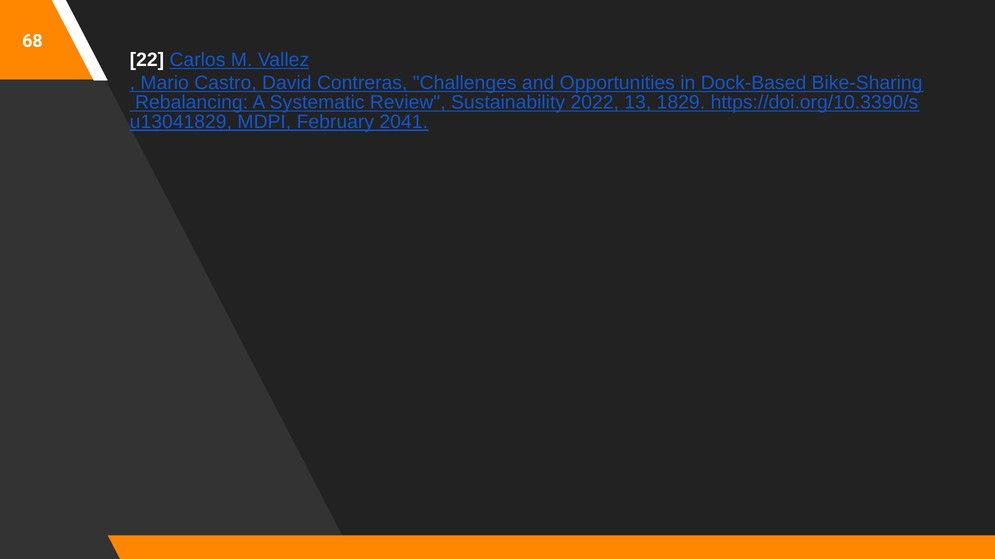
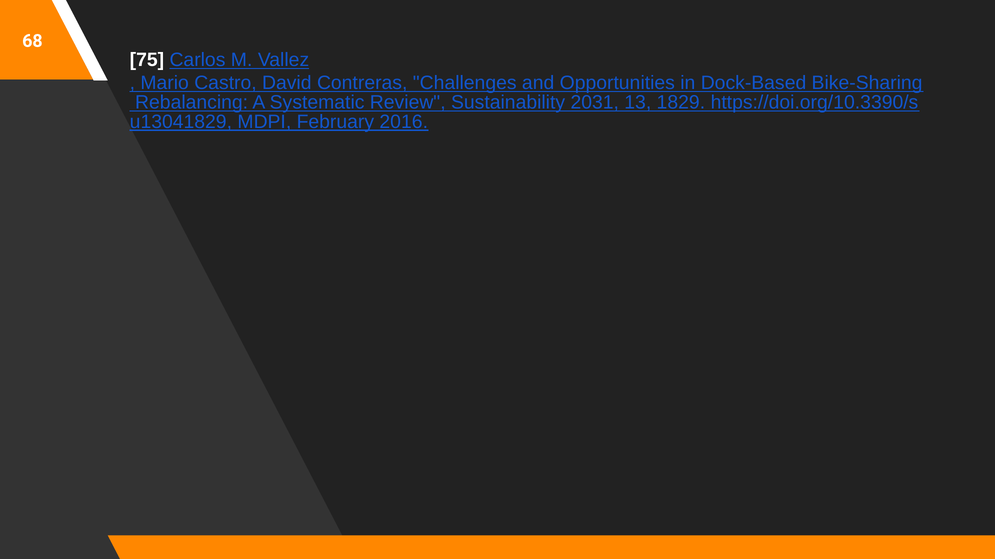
22: 22 -> 75
2022: 2022 -> 2031
2041: 2041 -> 2016
